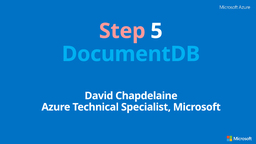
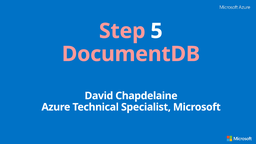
DocumentDB colour: light blue -> pink
